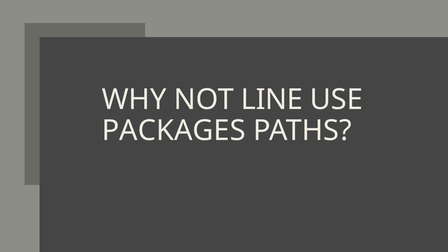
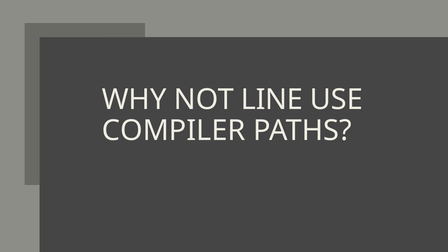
PACKAGES: PACKAGES -> COMPILER
